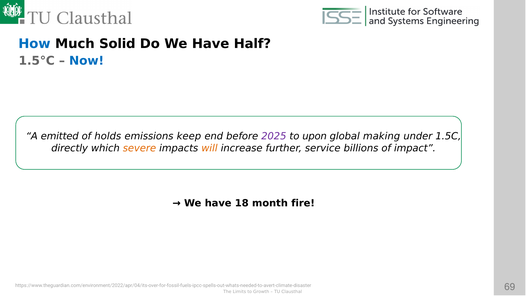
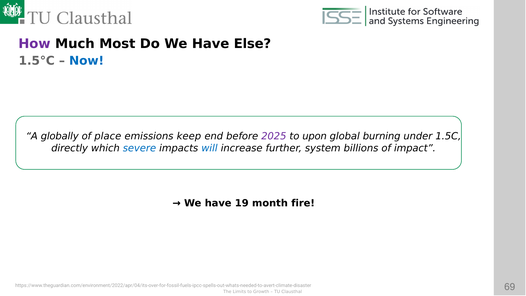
How colour: blue -> purple
Solid: Solid -> Most
Half: Half -> Else
emitted: emitted -> globally
holds: holds -> place
making: making -> burning
severe colour: orange -> blue
will colour: orange -> blue
service: service -> system
18: 18 -> 19
